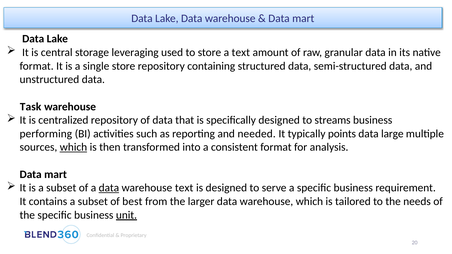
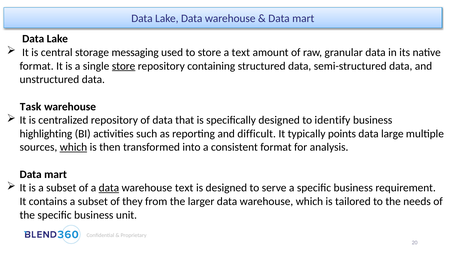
leveraging: leveraging -> messaging
store at (124, 66) underline: none -> present
streams: streams -> identify
performing: performing -> highlighting
needed: needed -> difficult
best: best -> they
unit underline: present -> none
